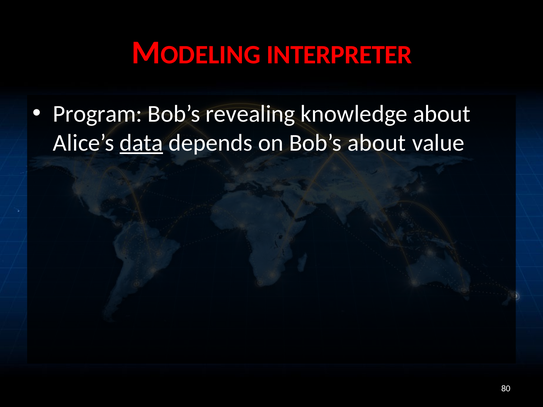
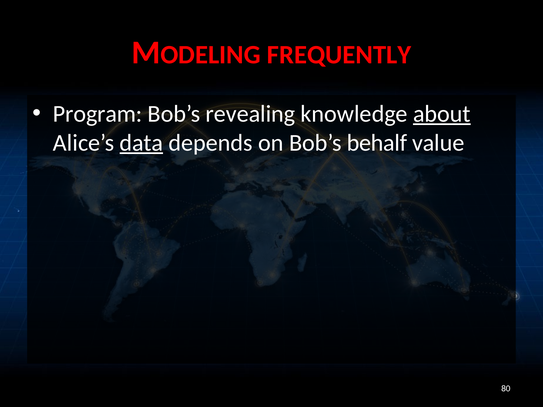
INTERPRETER: INTERPRETER -> FREQUENTLY
about at (442, 114) underline: none -> present
Bob’s about: about -> behalf
